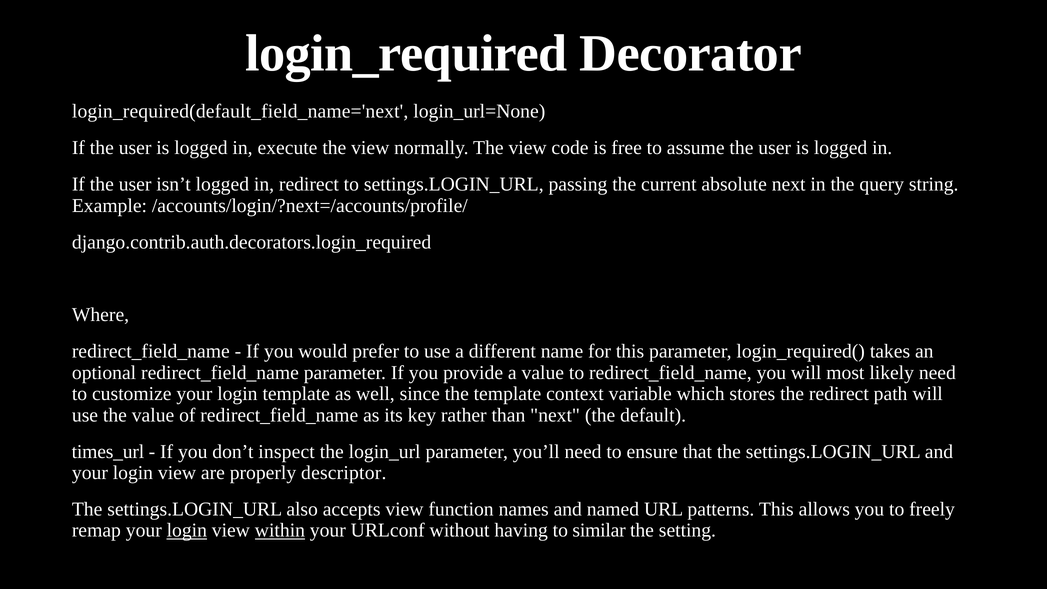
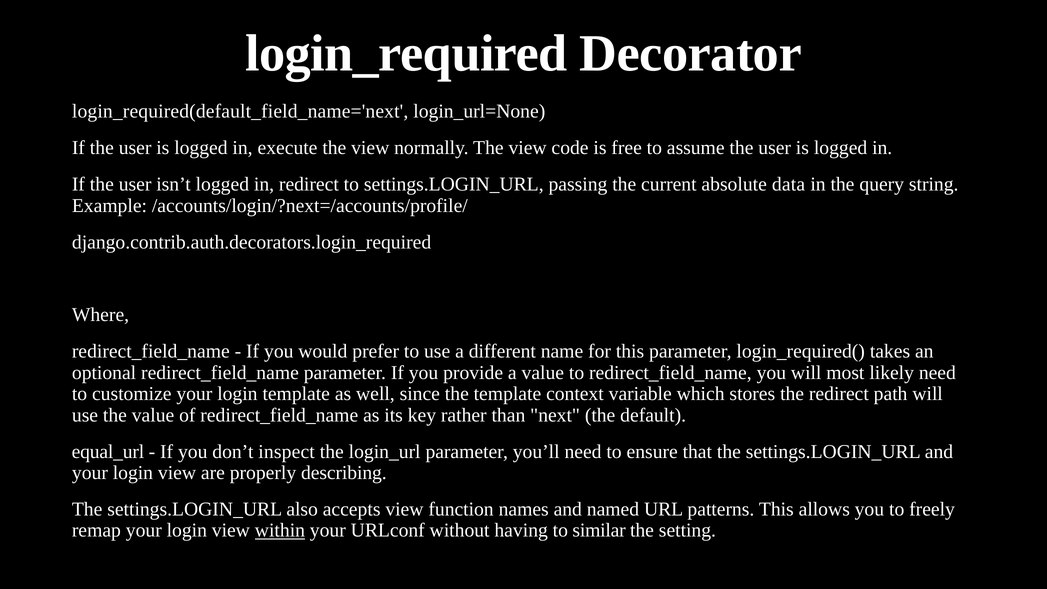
absolute next: next -> data
times_url: times_url -> equal_url
descriptor: descriptor -> describing
login at (187, 530) underline: present -> none
